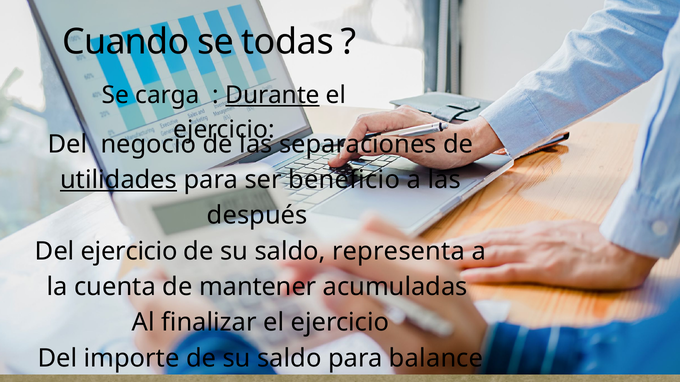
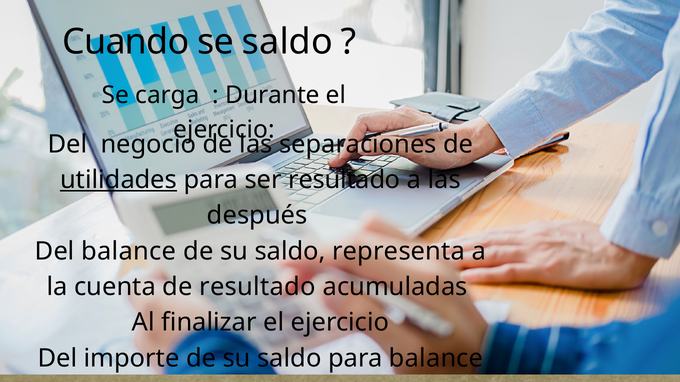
se todas: todas -> saldo
Durante underline: present -> none
ser beneficio: beneficio -> resultado
Del ejercicio: ejercicio -> balance
de mantener: mantener -> resultado
